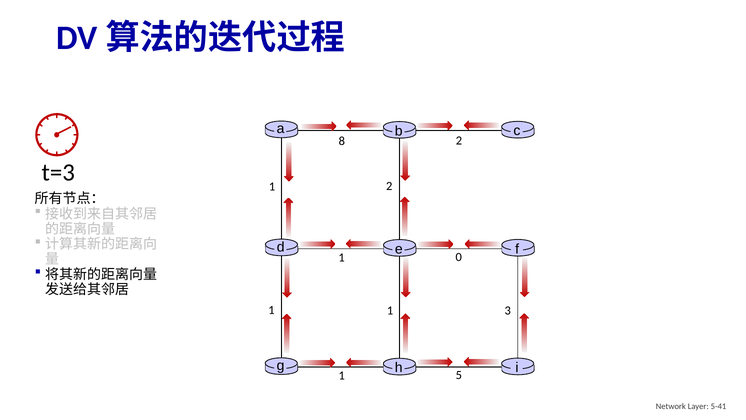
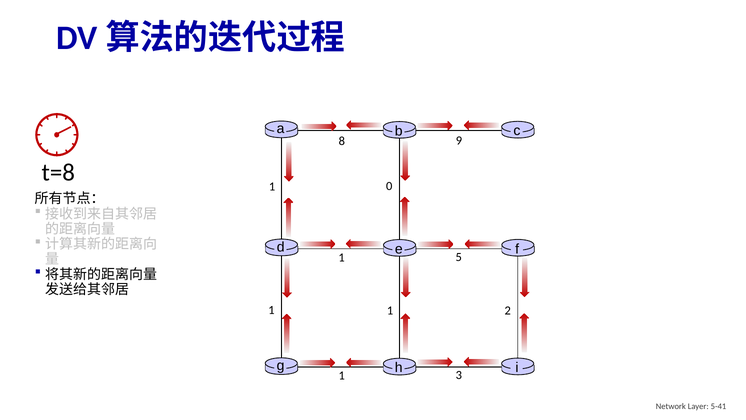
8 2: 2 -> 9
t=3: t=3 -> t=8
1 2: 2 -> 0
0: 0 -> 5
3: 3 -> 2
5: 5 -> 3
